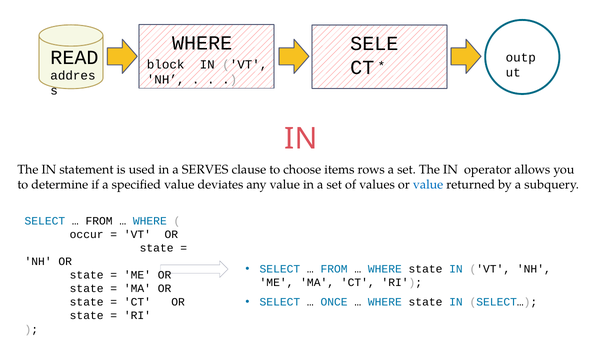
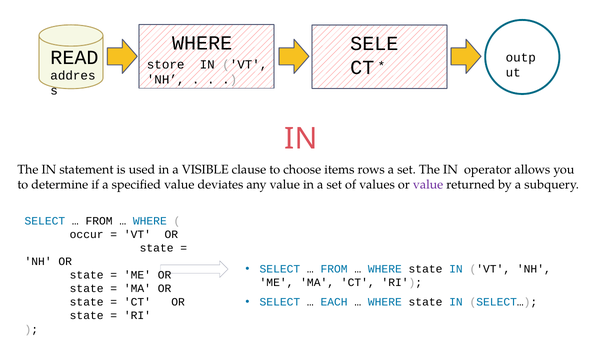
block: block -> store
SERVES: SERVES -> VISIBLE
value at (428, 185) colour: blue -> purple
ONCE: ONCE -> EACH
